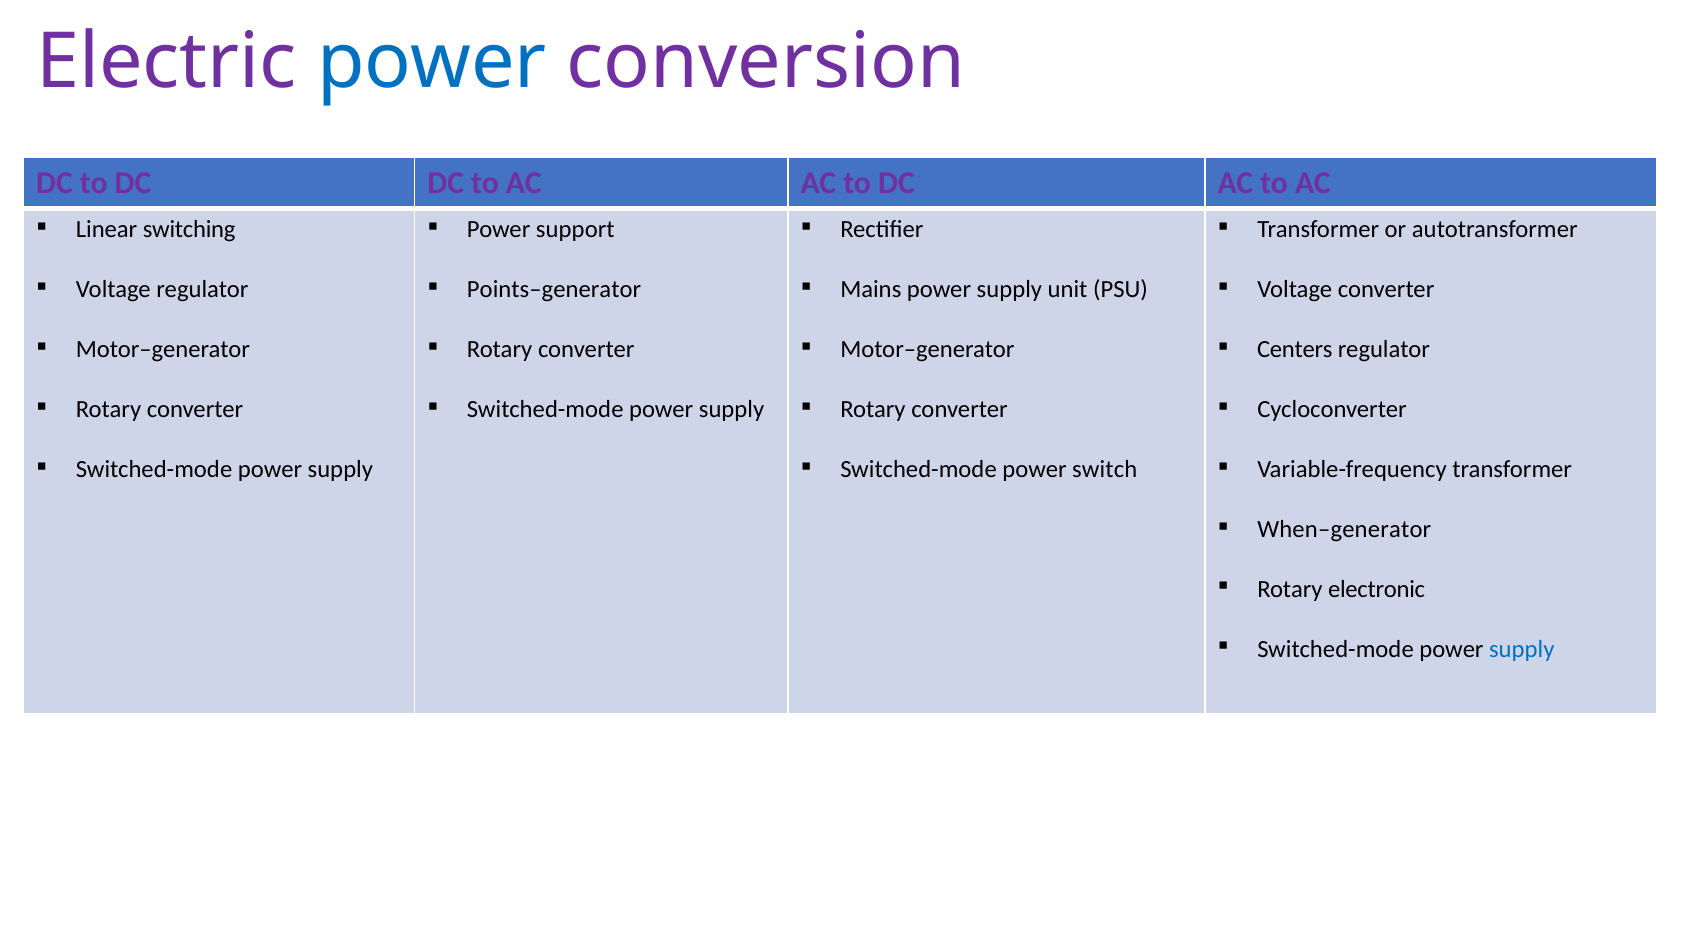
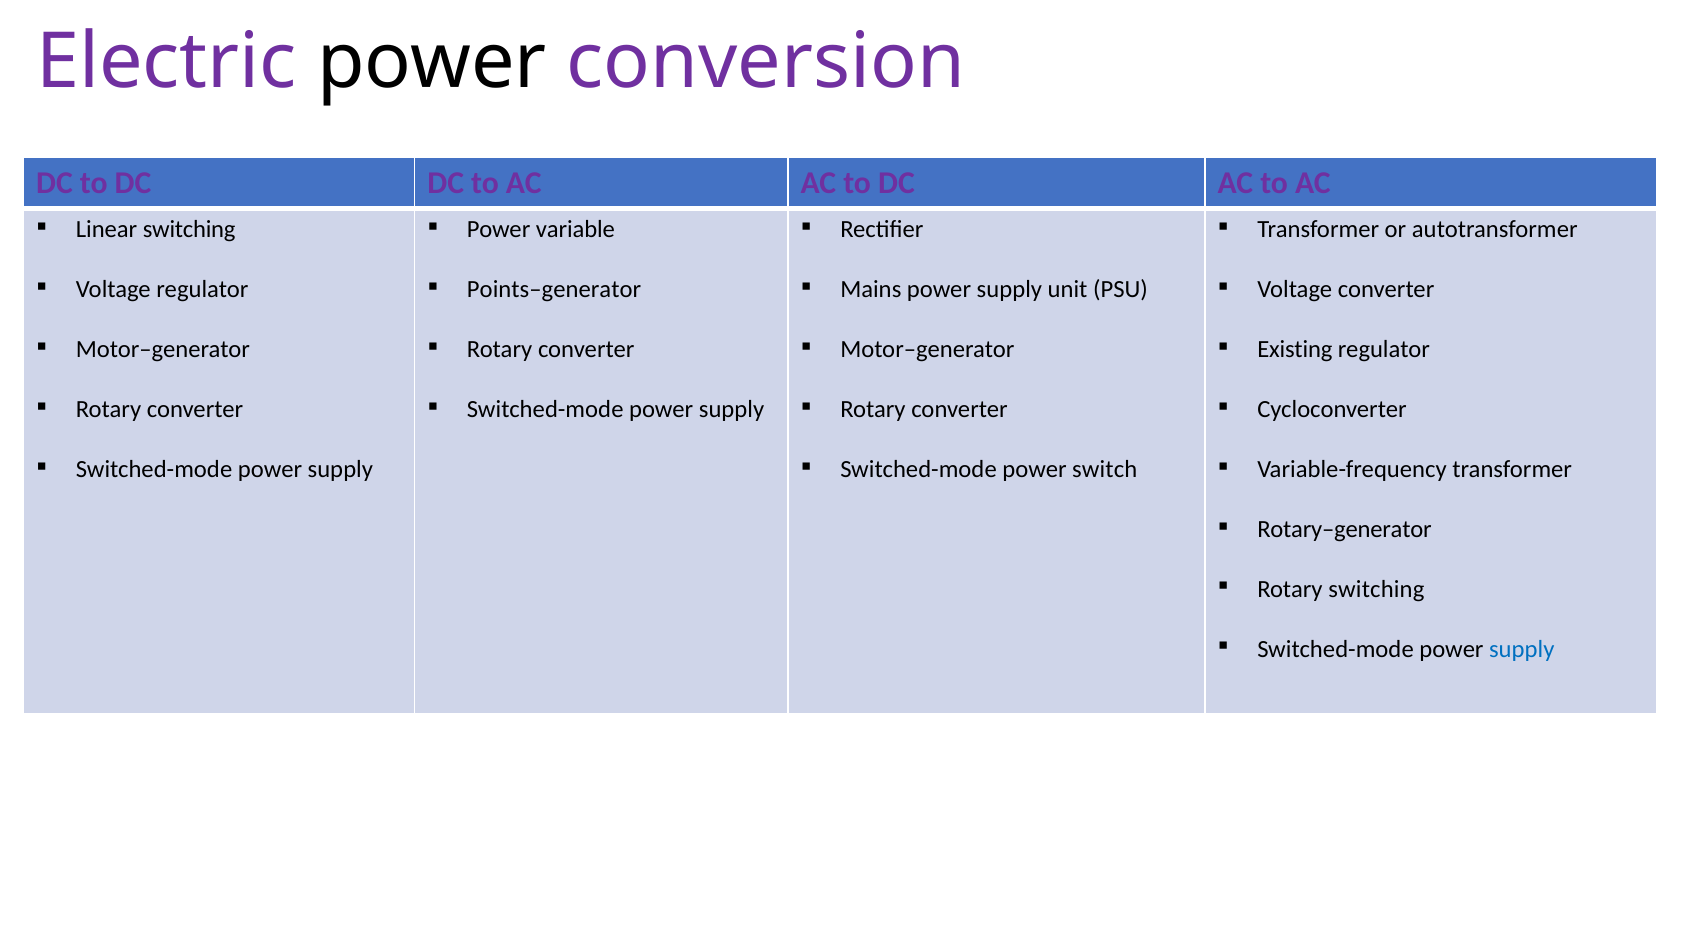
power at (432, 62) colour: blue -> black
support: support -> variable
Centers: Centers -> Existing
When–generator: When–generator -> Rotary–generator
Rotary electronic: electronic -> switching
